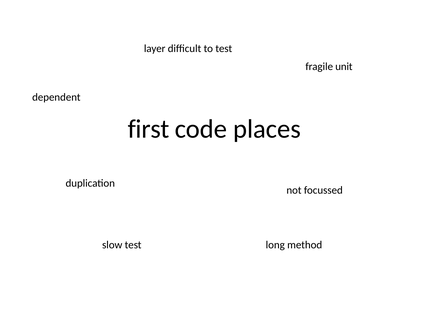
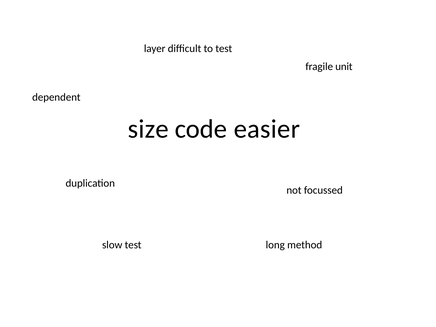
first: first -> size
places: places -> easier
